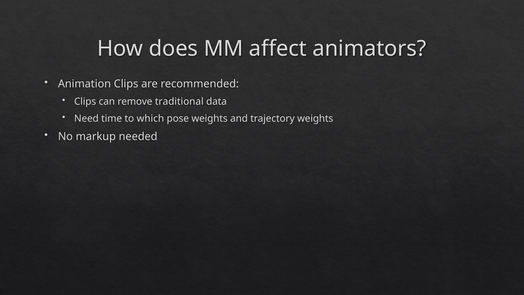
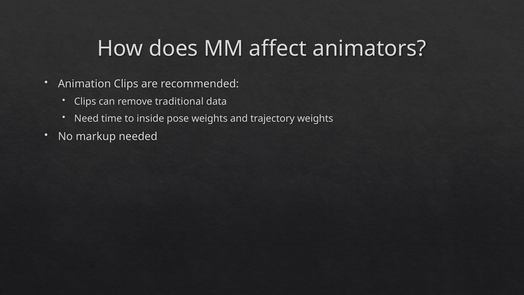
which: which -> inside
